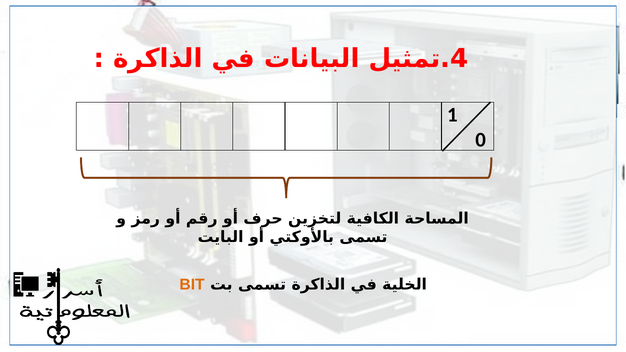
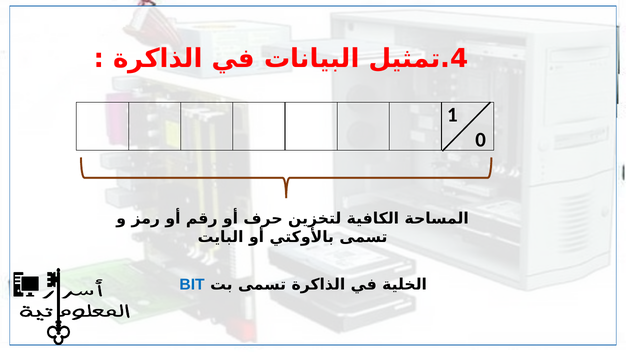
BIT colour: orange -> blue
